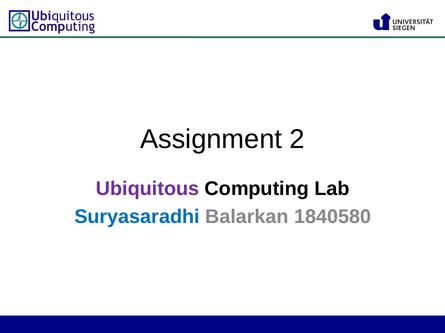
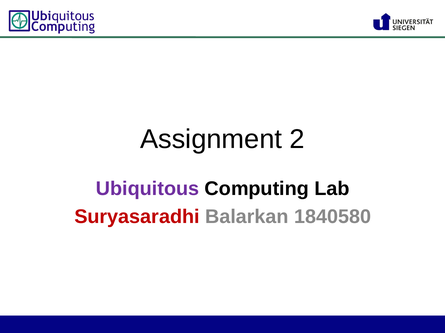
Suryasaradhi colour: blue -> red
